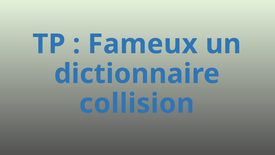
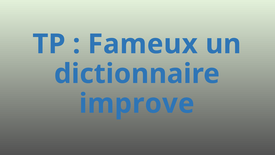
collision: collision -> improve
